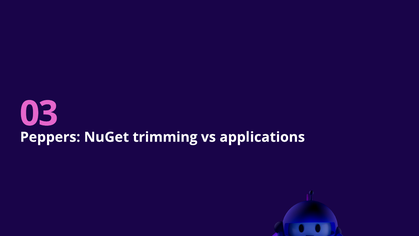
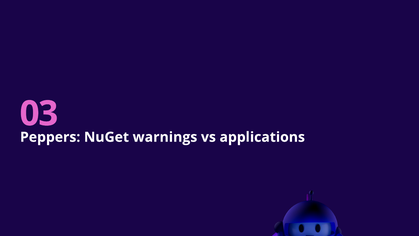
trimming: trimming -> warnings
